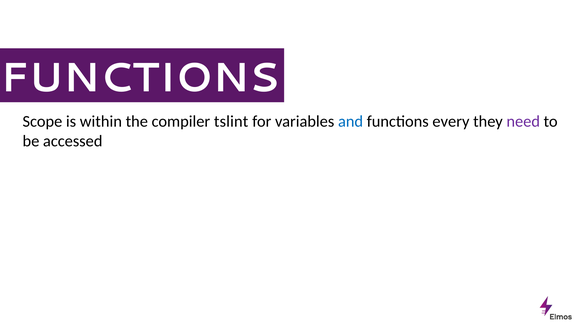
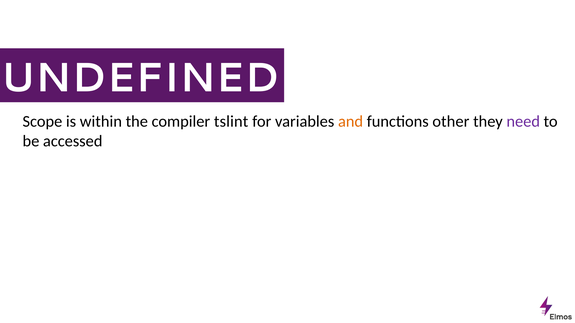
FUNCTIONS at (140, 78): FUNCTIONS -> UNDEFINED
and colour: blue -> orange
every: every -> other
